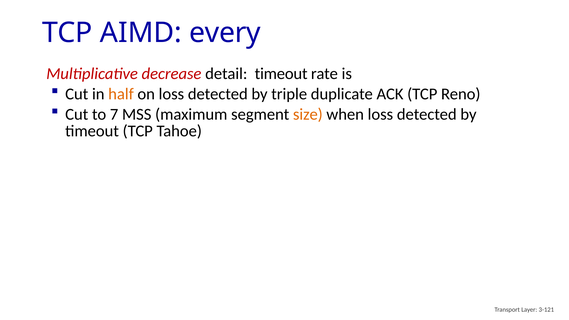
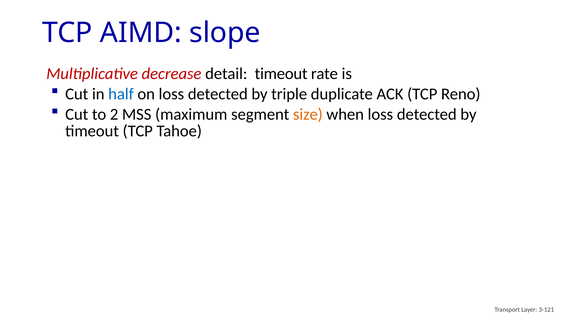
every: every -> slope
half colour: orange -> blue
7: 7 -> 2
